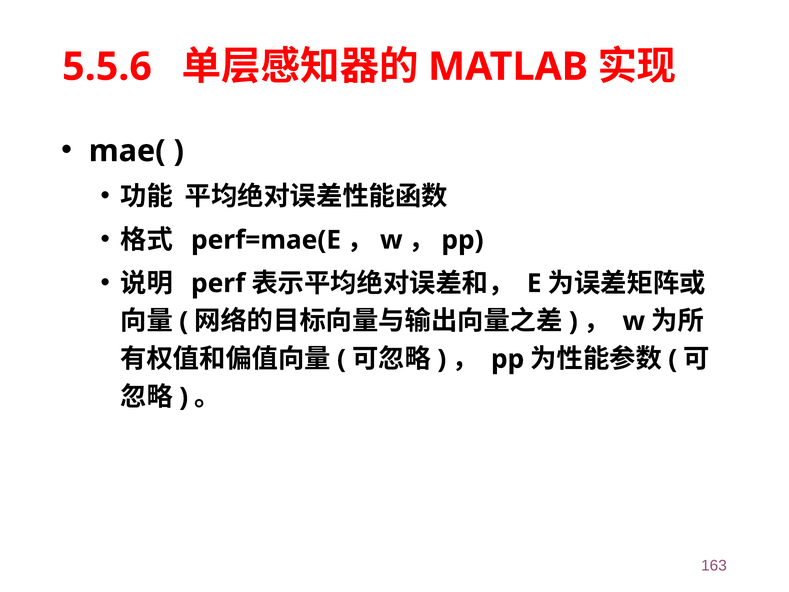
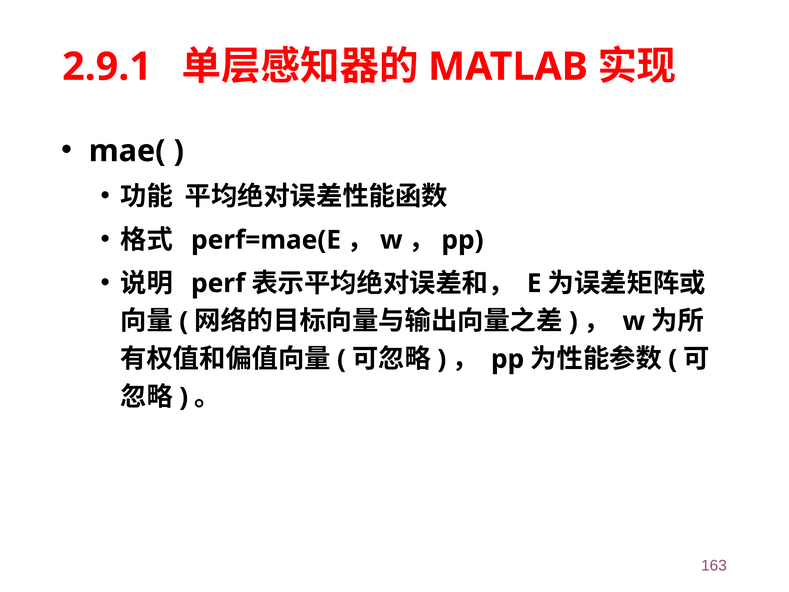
5.5.6: 5.5.6 -> 2.9.1
